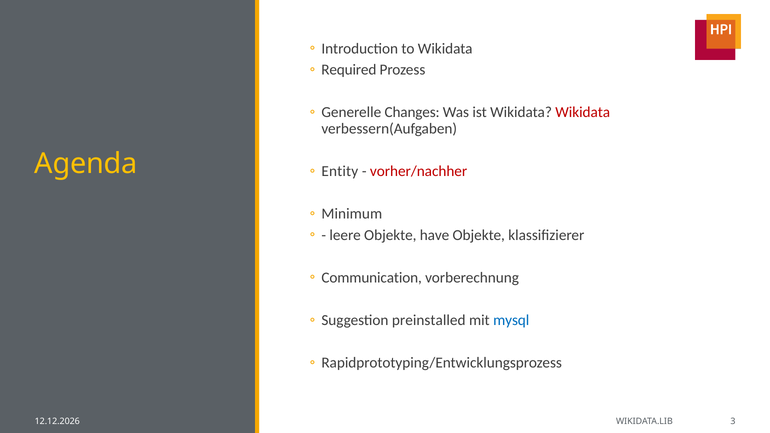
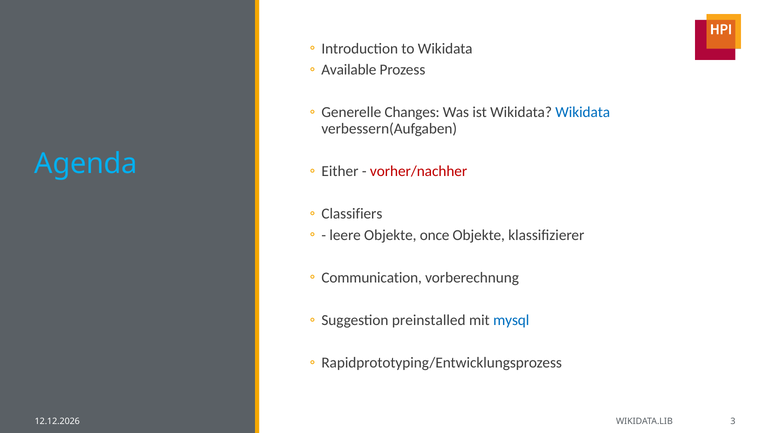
Required: Required -> Available
Wikidata at (583, 112) colour: red -> blue
Agenda colour: yellow -> light blue
Entity: Entity -> Either
Minimum: Minimum -> Classifiers
have: have -> once
